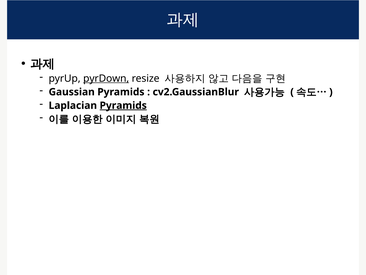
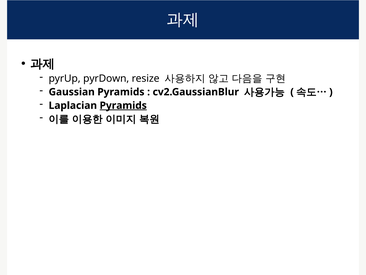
pyrDown underline: present -> none
